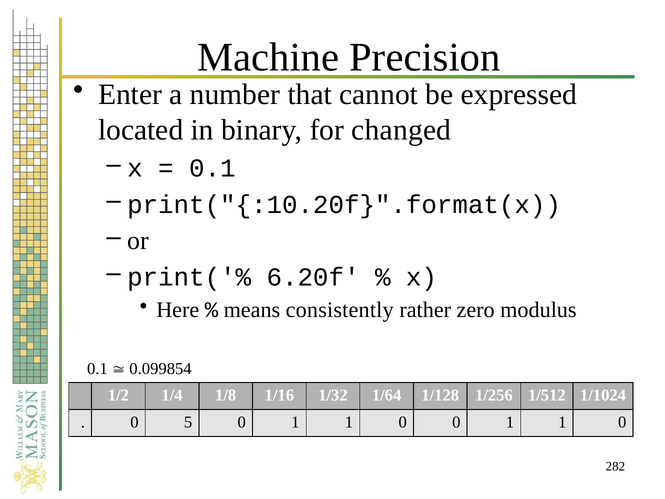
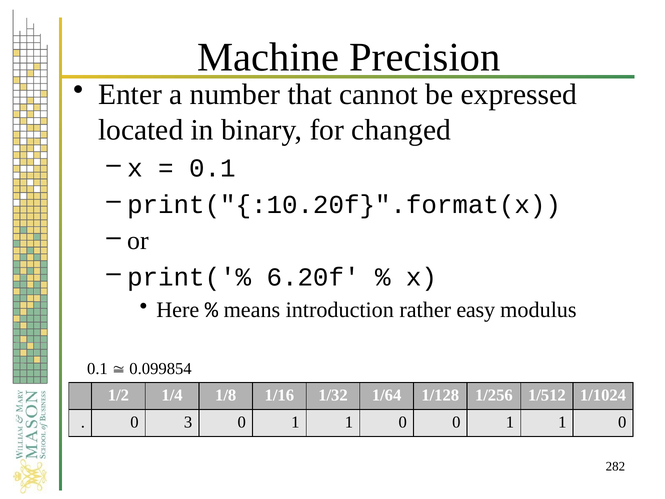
consistently: consistently -> introduction
zero: zero -> easy
5: 5 -> 3
